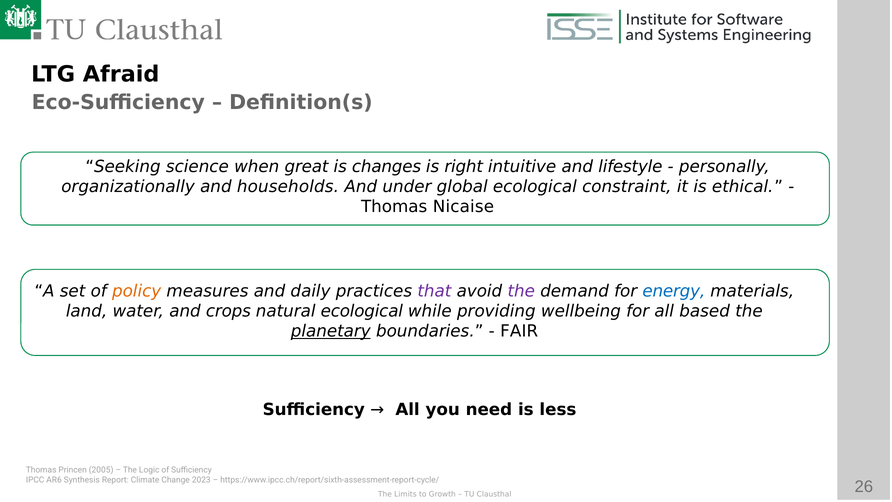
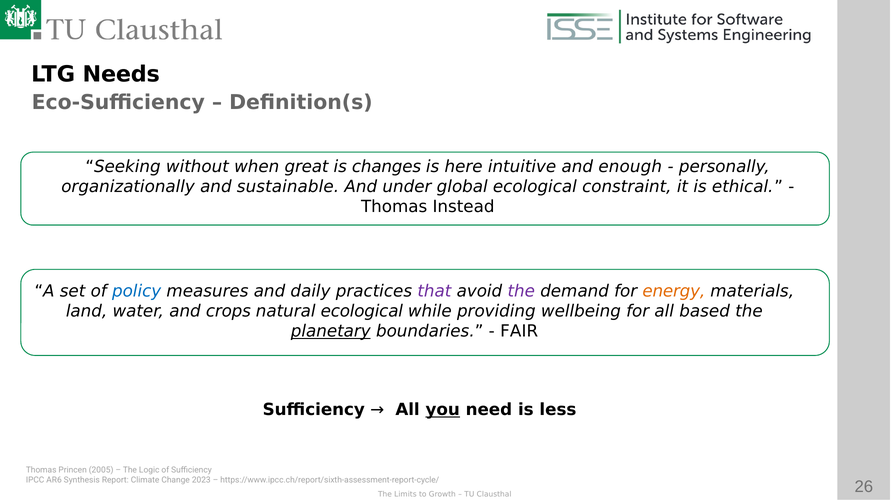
Afraid: Afraid -> Needs
science: science -> without
right: right -> here
lifestyle: lifestyle -> enough
households: households -> sustainable
Nicaise: Nicaise -> Instead
policy colour: orange -> blue
energy colour: blue -> orange
you underline: none -> present
